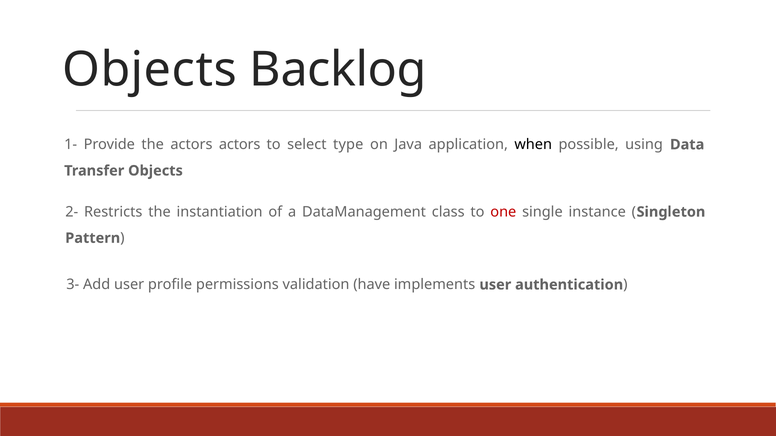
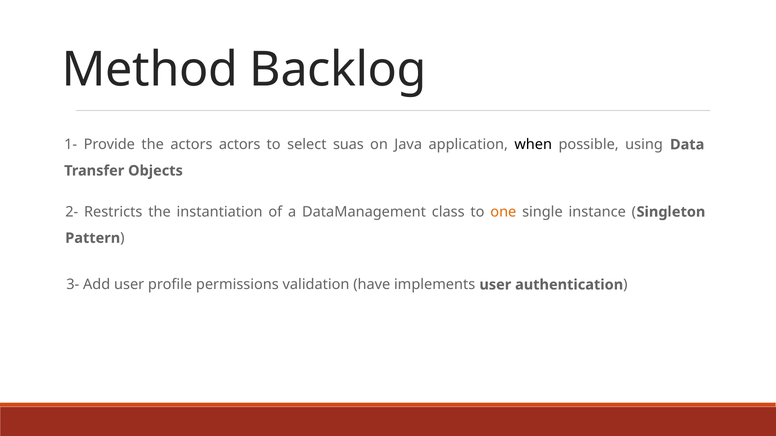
Objects at (150, 70): Objects -> Method
type: type -> suas
one colour: red -> orange
